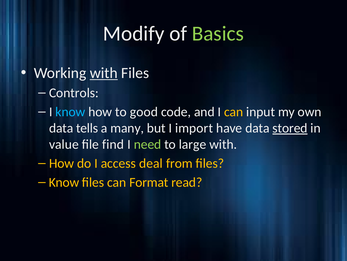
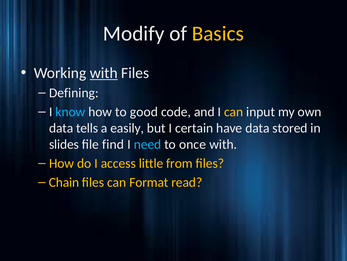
Basics colour: light green -> yellow
Controls: Controls -> Defining
many: many -> easily
import: import -> certain
stored underline: present -> none
value: value -> slides
need colour: light green -> light blue
large: large -> once
deal: deal -> little
Know at (64, 182): Know -> Chain
